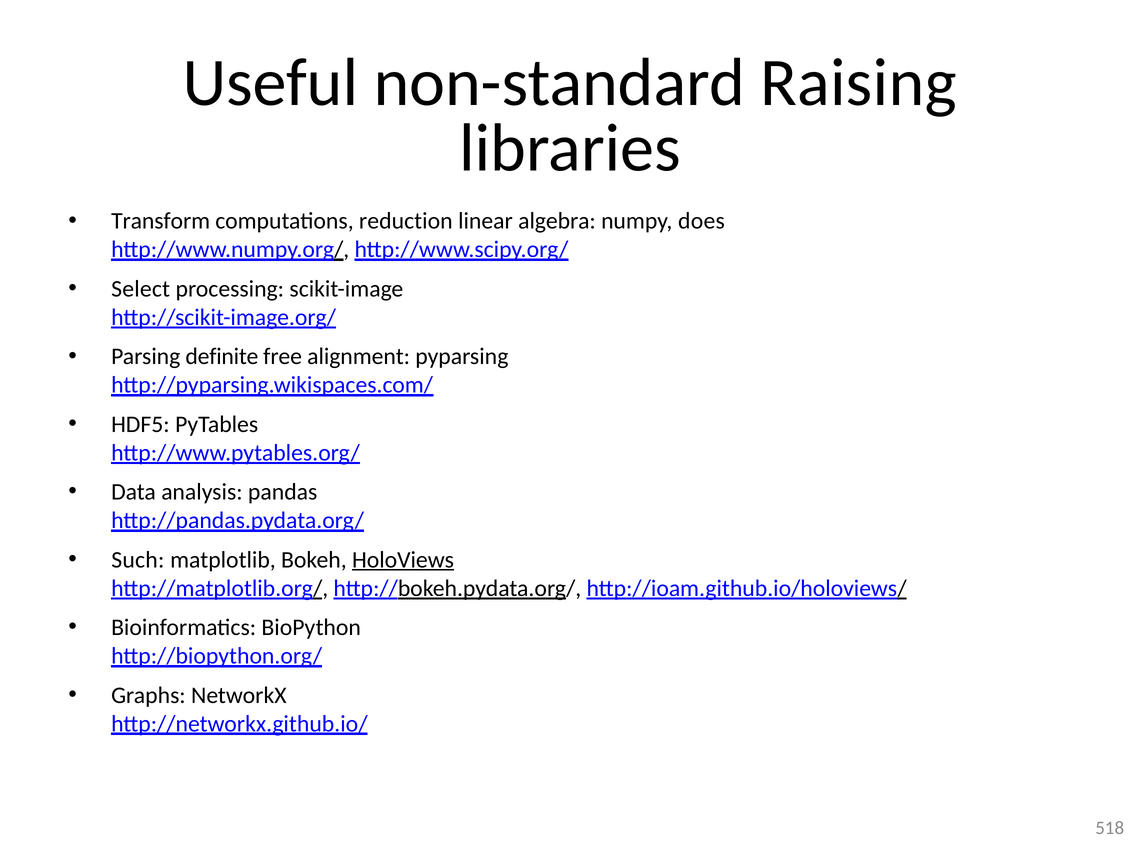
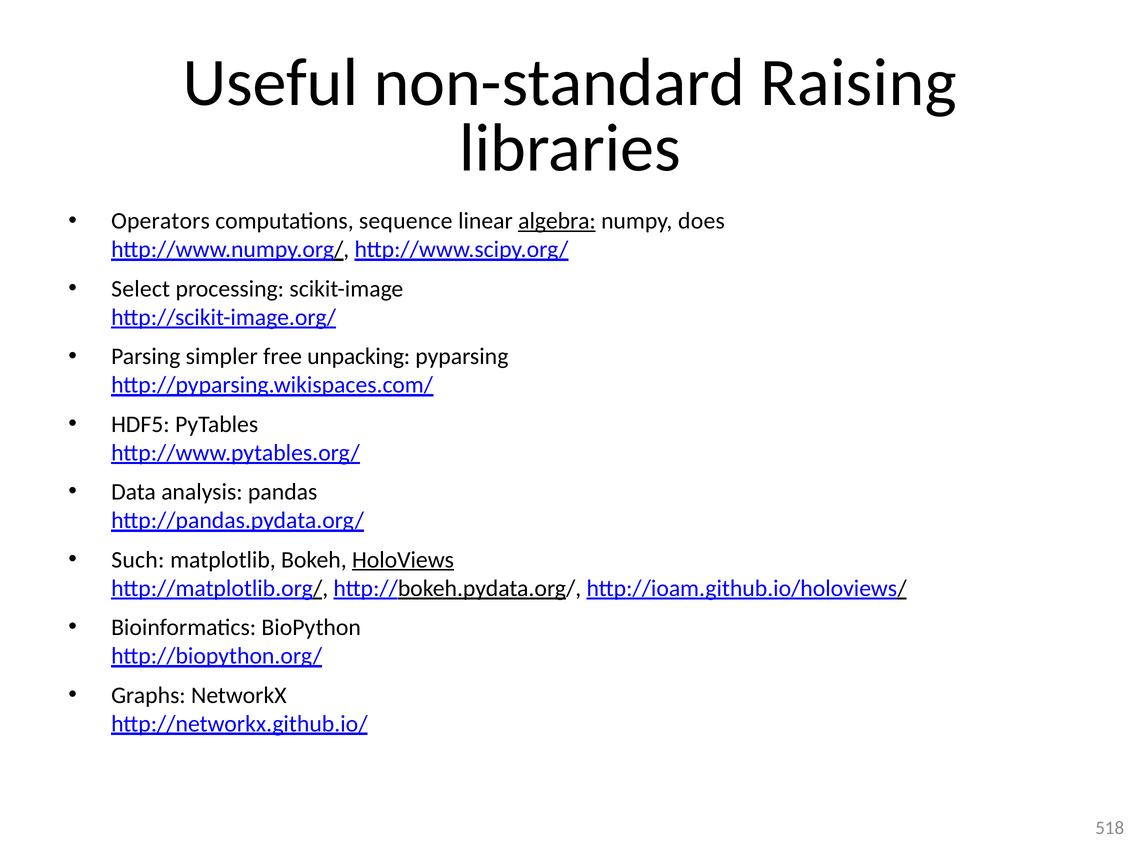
Transform: Transform -> Operators
reduction: reduction -> sequence
algebra underline: none -> present
definite: definite -> simpler
alignment: alignment -> unpacking
